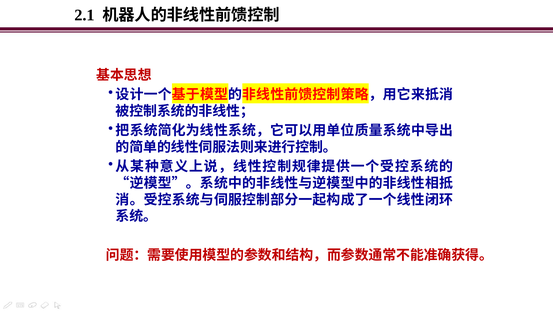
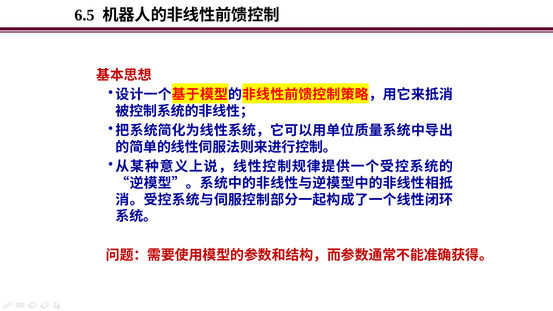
2.1: 2.1 -> 6.5
